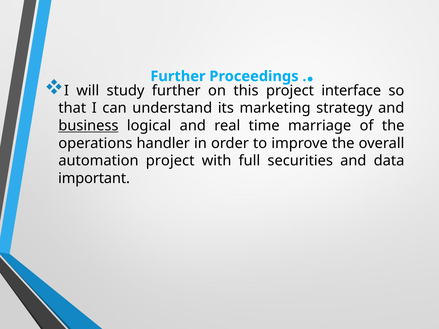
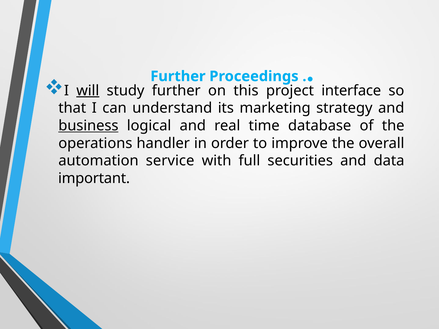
will underline: none -> present
marriage: marriage -> database
automation project: project -> service
